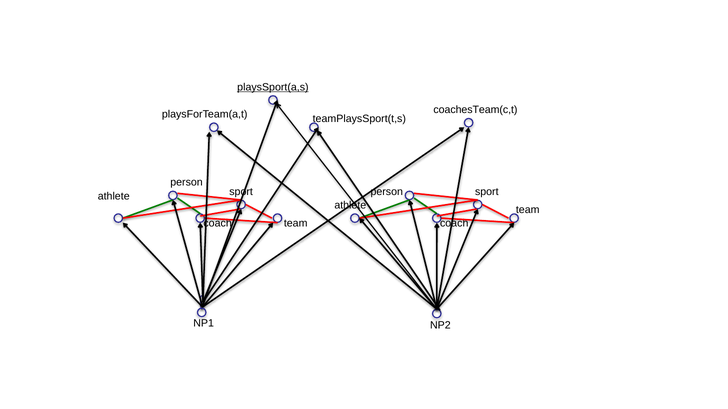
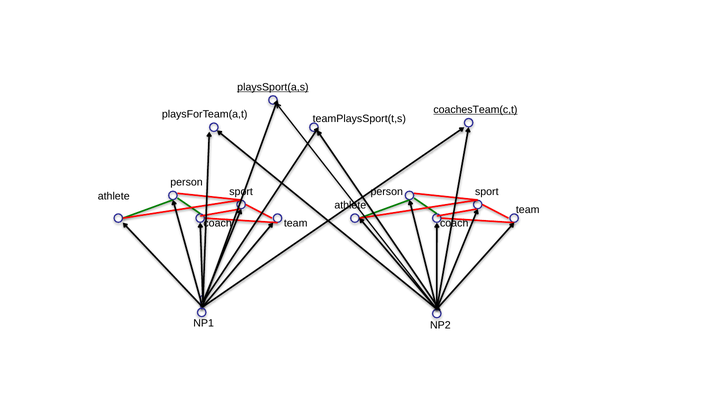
coachesTeam(c,t underline: none -> present
